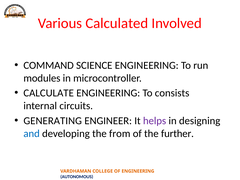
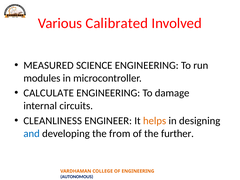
Calculated: Calculated -> Calibrated
COMMAND: COMMAND -> MEASURED
consists: consists -> damage
GENERATING: GENERATING -> CLEANLINESS
helps colour: purple -> orange
